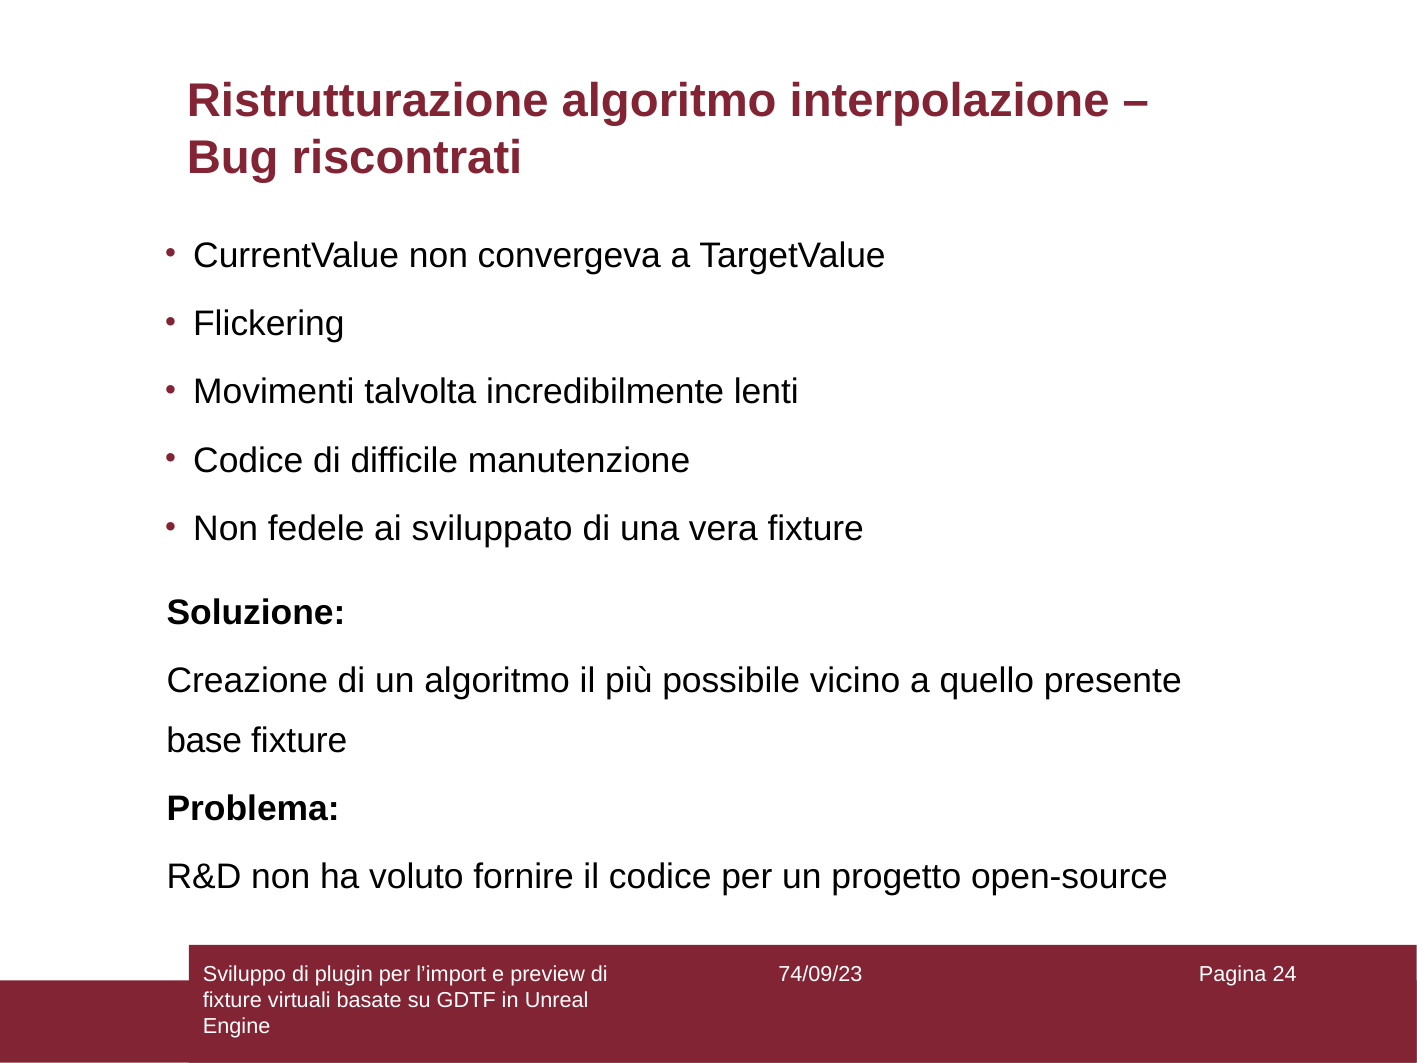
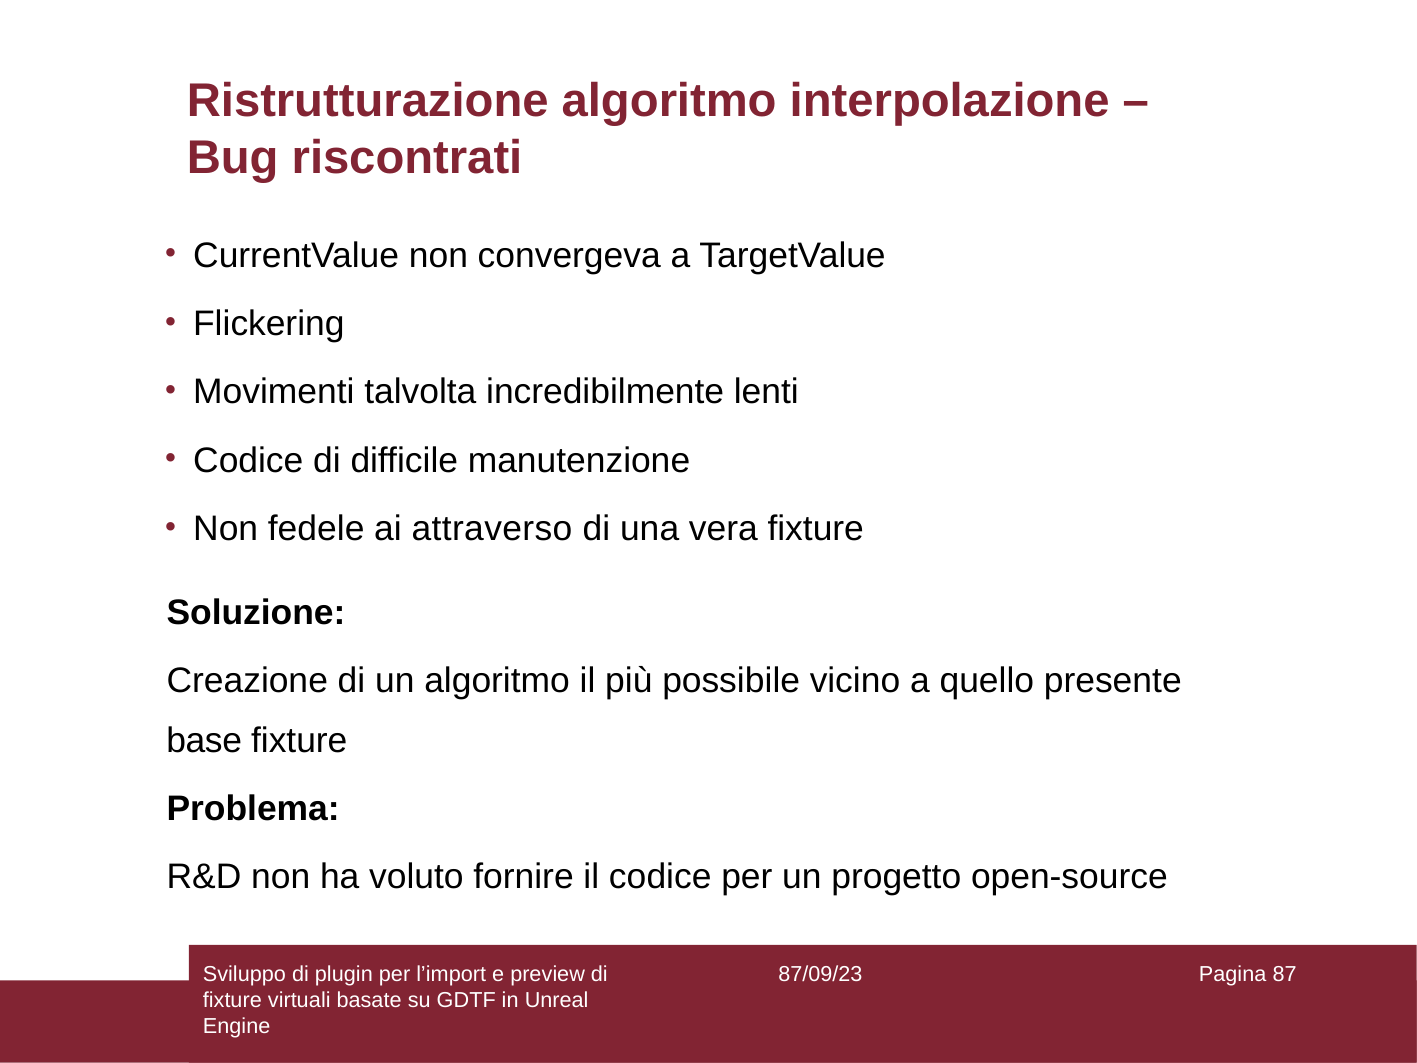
sviluppato: sviluppato -> attraverso
74/09/23: 74/09/23 -> 87/09/23
24: 24 -> 87
